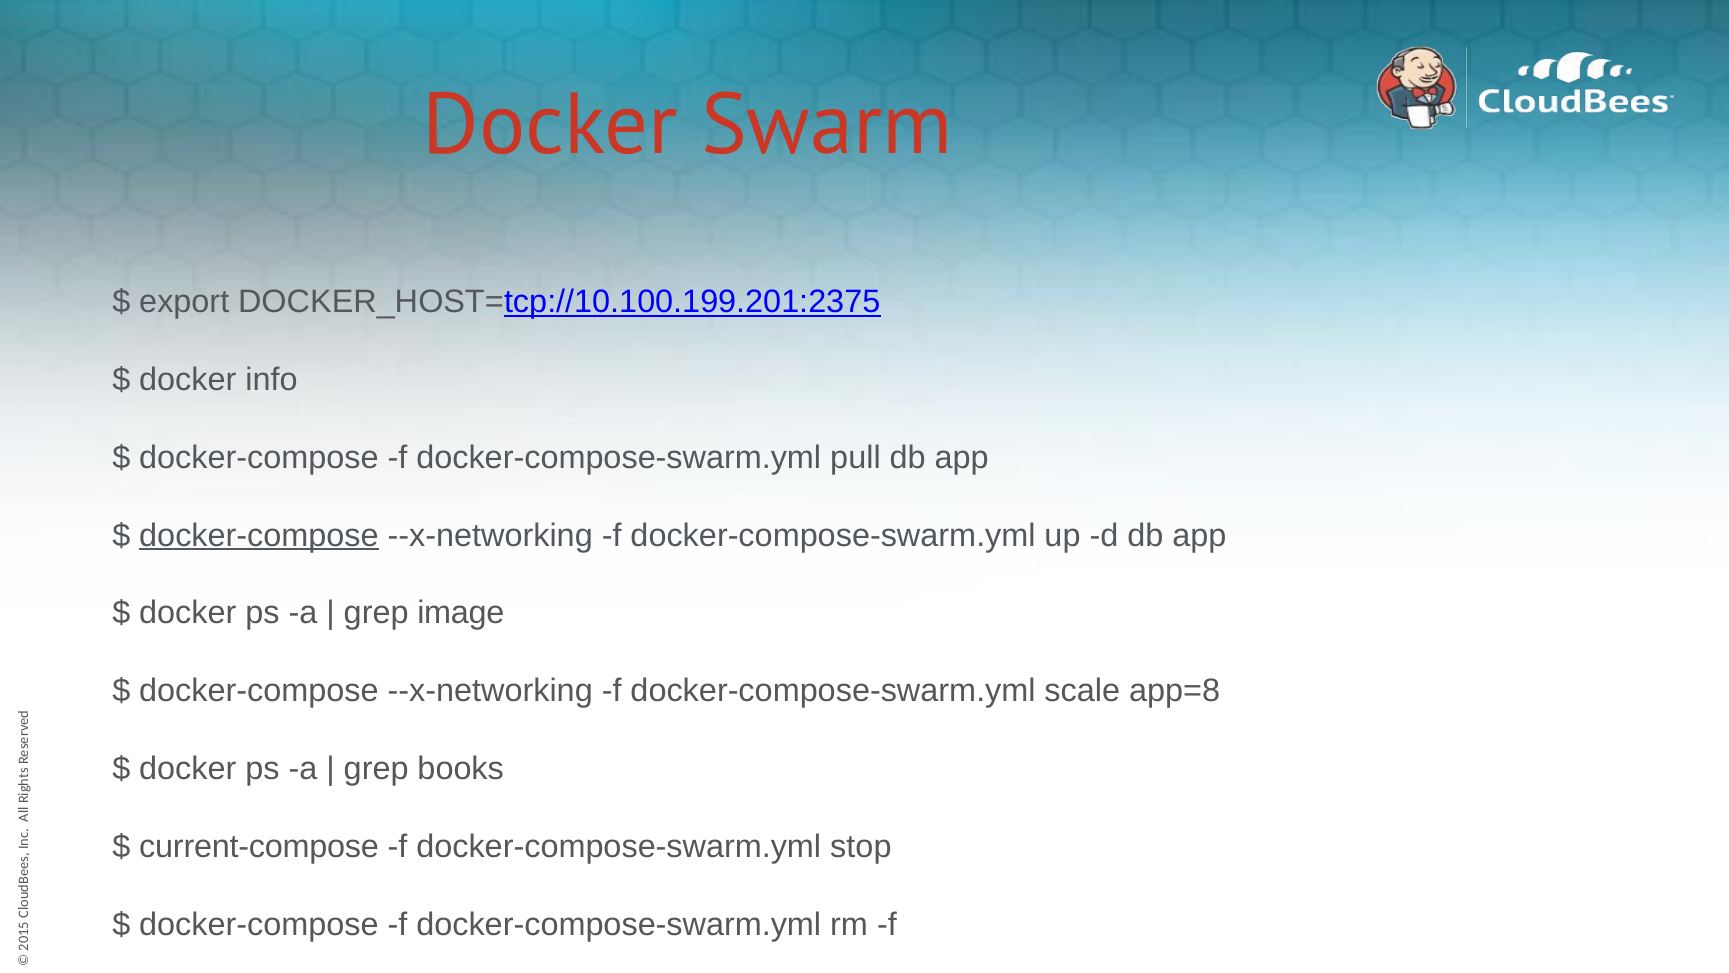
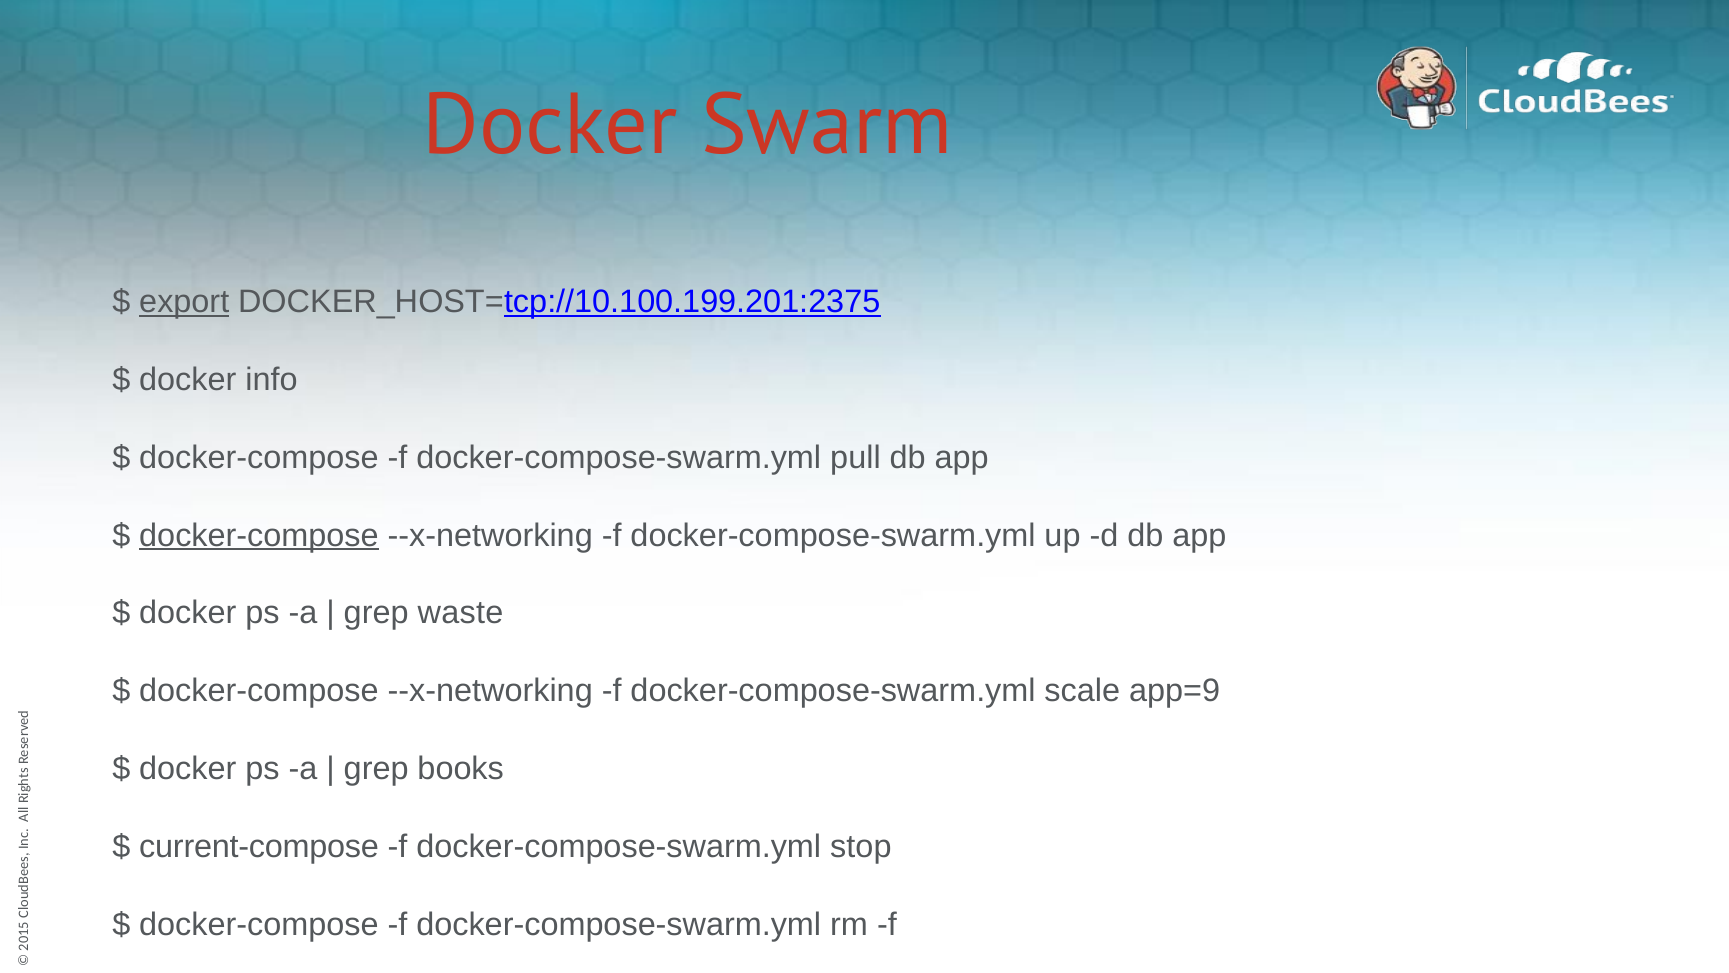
export underline: none -> present
image: image -> waste
app=8: app=8 -> app=9
